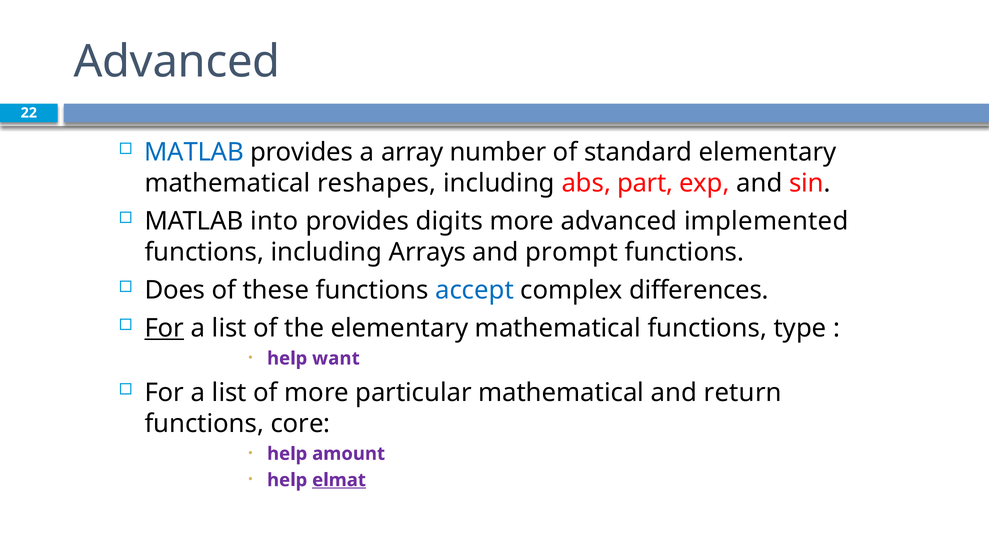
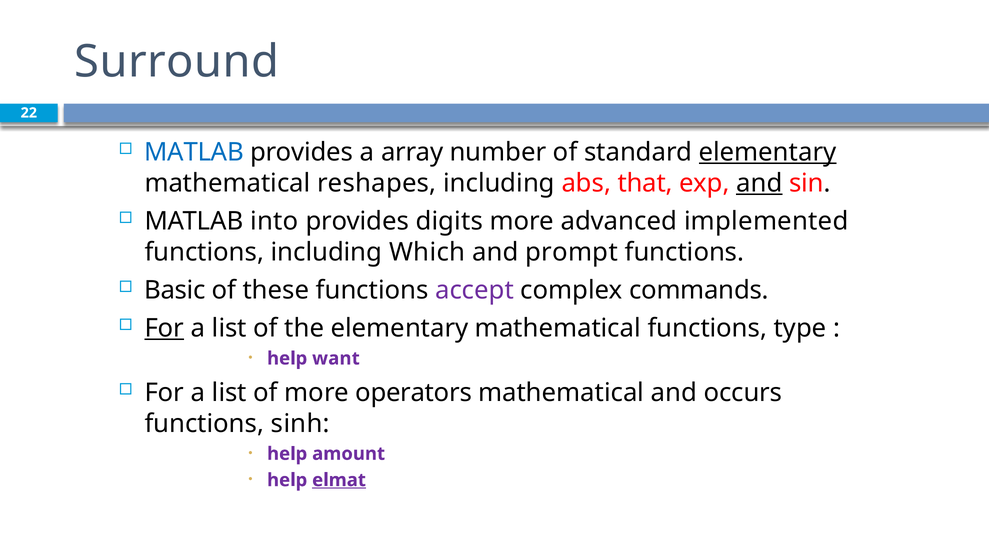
Advanced at (177, 62): Advanced -> Surround
elementary at (768, 152) underline: none -> present
part: part -> that
and at (759, 183) underline: none -> present
Arrays: Arrays -> Which
Does: Does -> Basic
accept colour: blue -> purple
differences: differences -> commands
particular: particular -> operators
return: return -> occurs
core: core -> sinh
